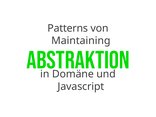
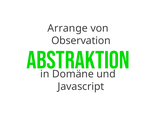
Patterns: Patterns -> Arrange
Maintaining: Maintaining -> Observation
